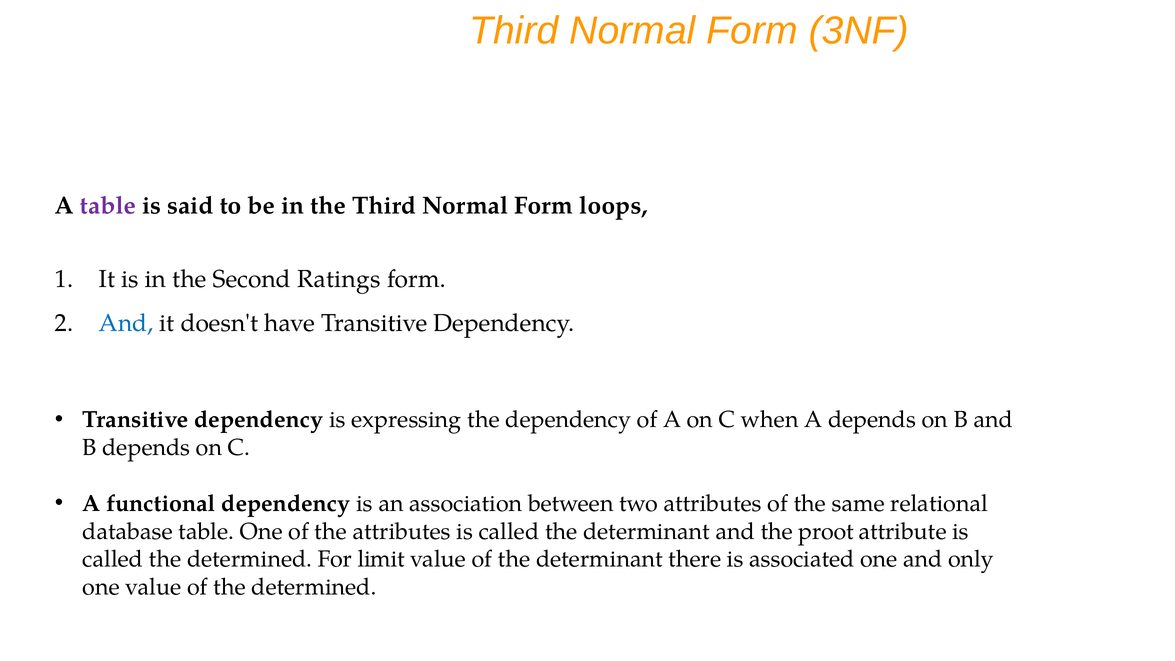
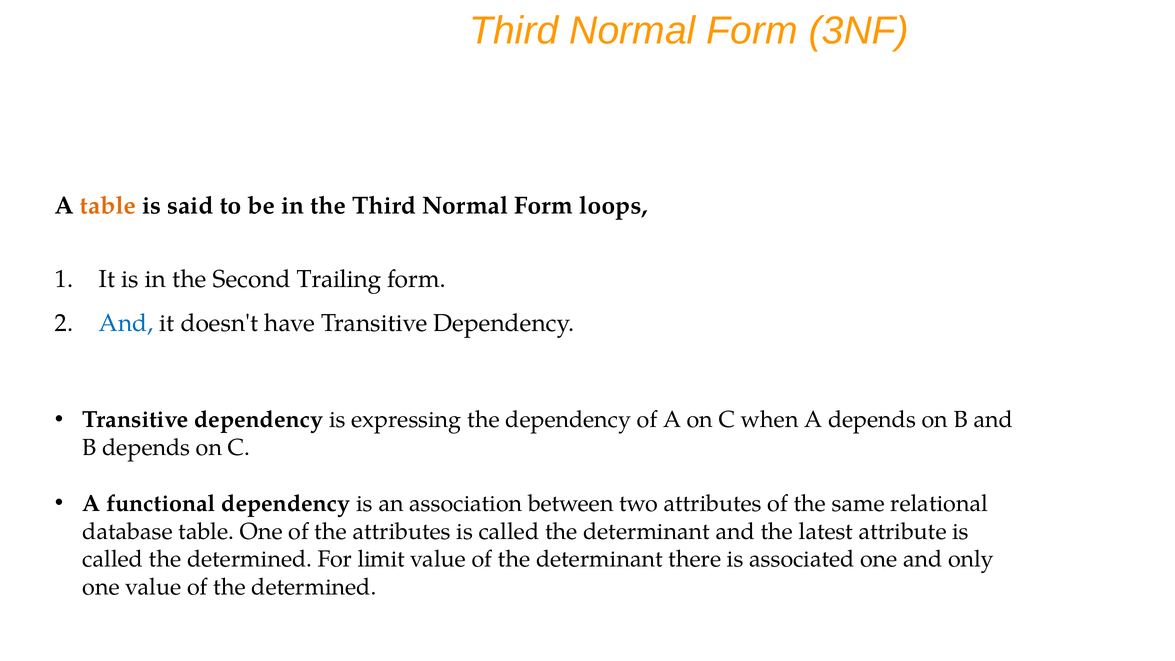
table at (108, 205) colour: purple -> orange
Ratings: Ratings -> Trailing
proot: proot -> latest
